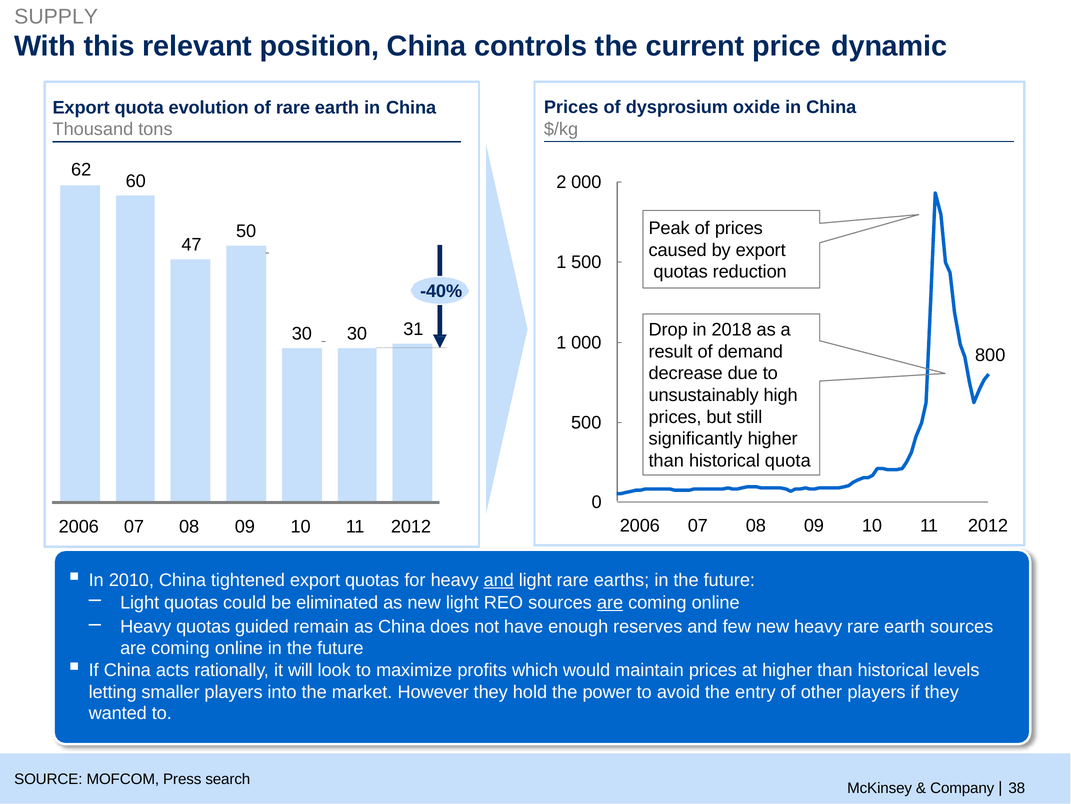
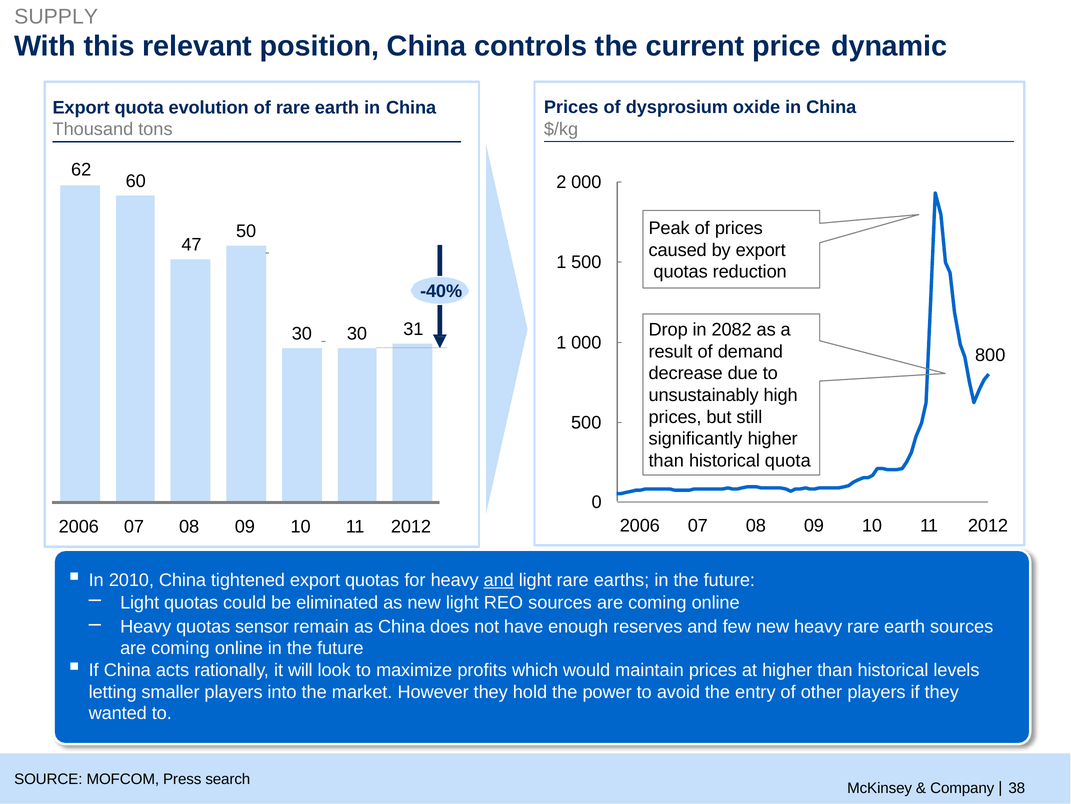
2018: 2018 -> 2082
are at (610, 602) underline: present -> none
guided: guided -> sensor
